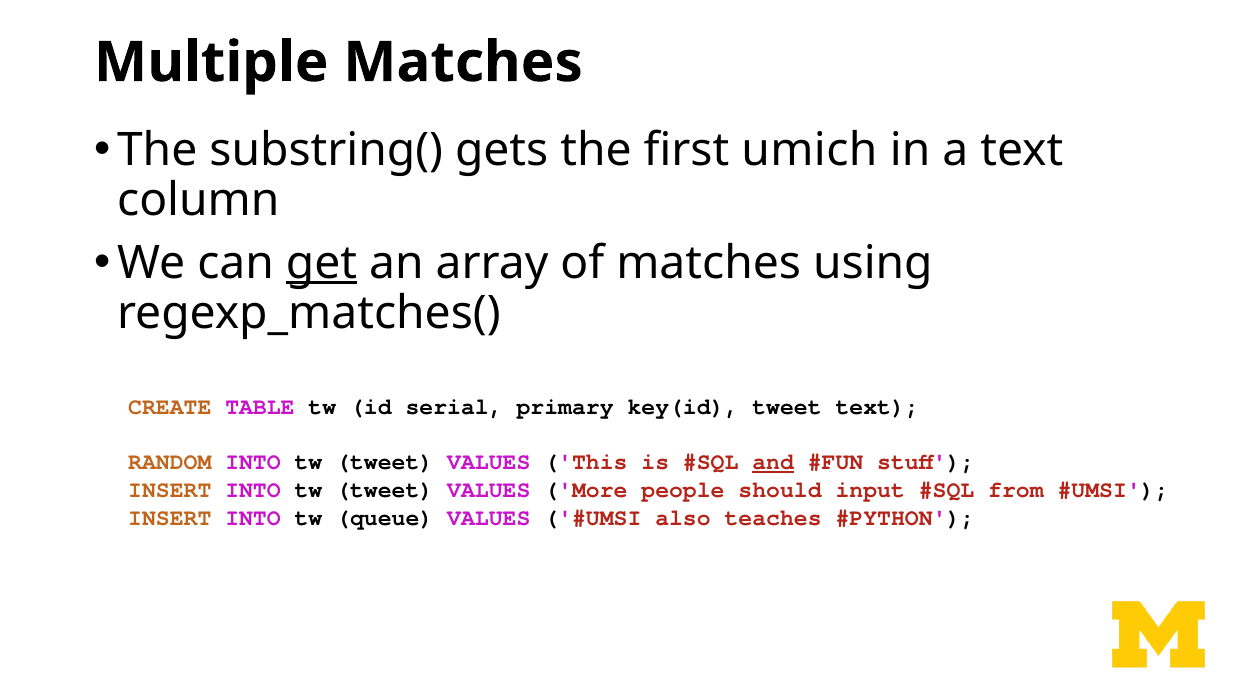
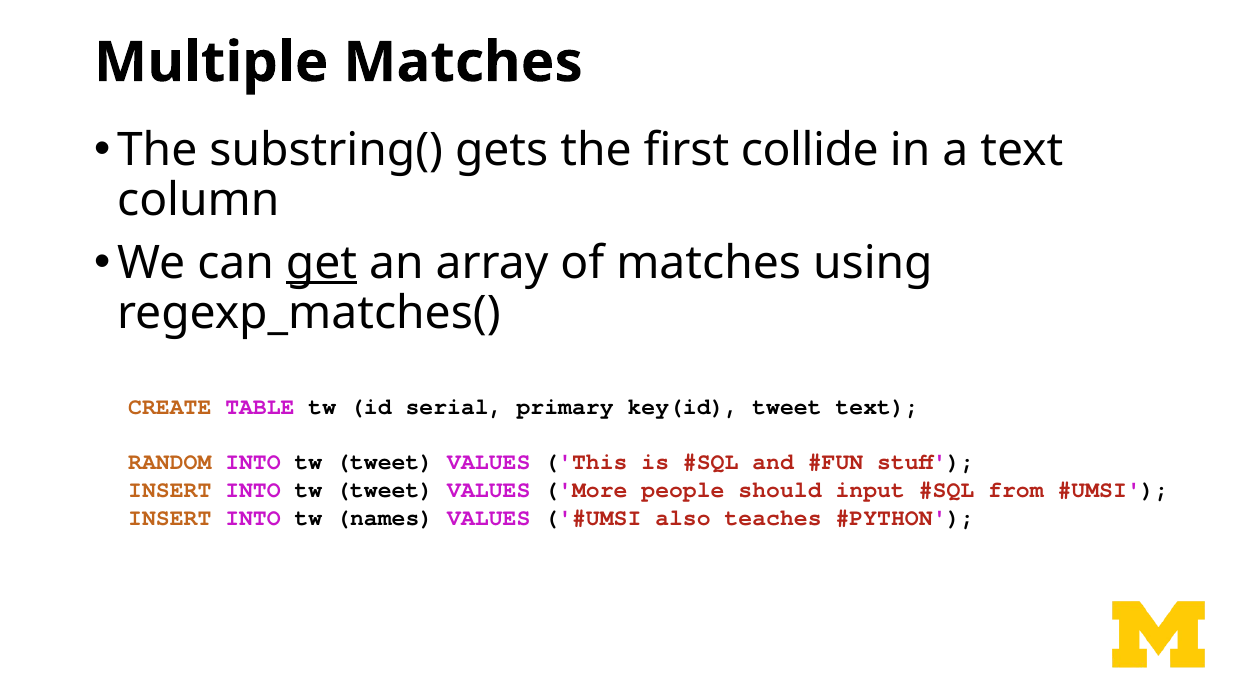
umich: umich -> collide
and underline: present -> none
queue: queue -> names
